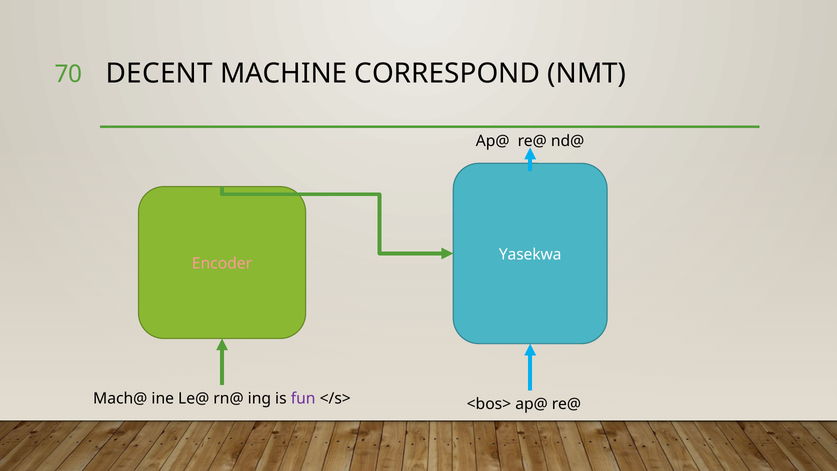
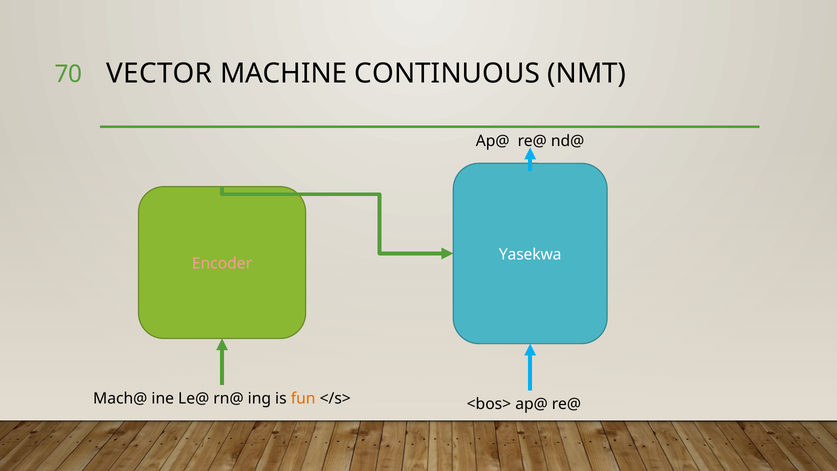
DECENT: DECENT -> VECTOR
CORRESPOND: CORRESPOND -> CONTINUOUS
fun colour: purple -> orange
